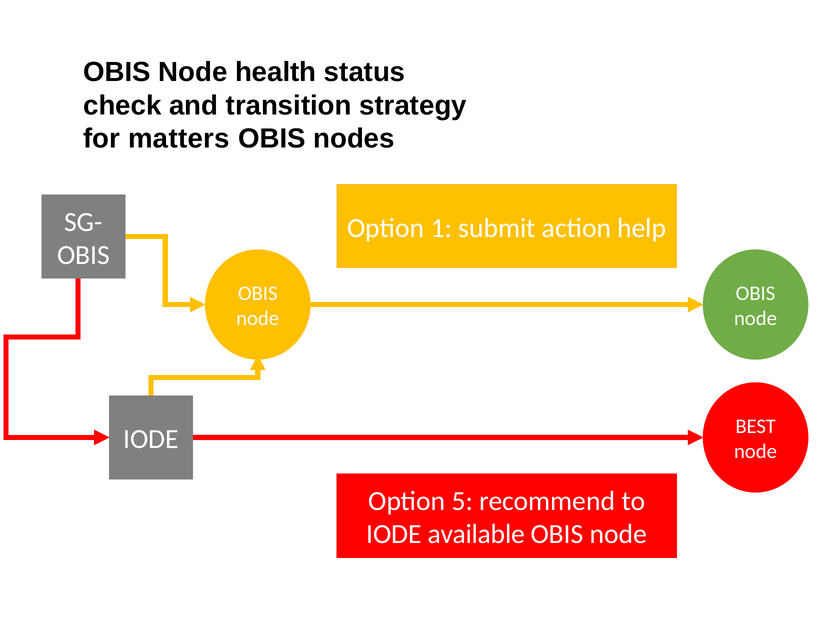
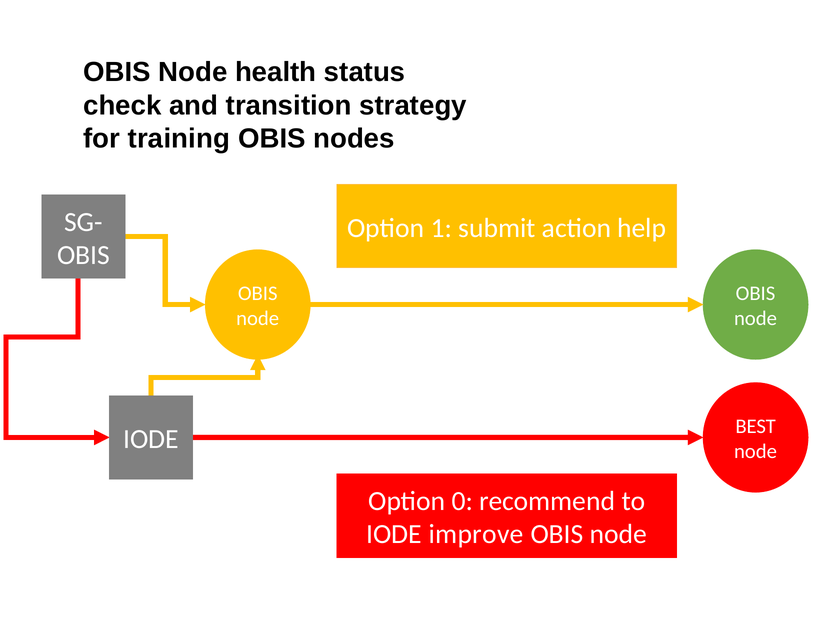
matters: matters -> training
5: 5 -> 0
available: available -> improve
